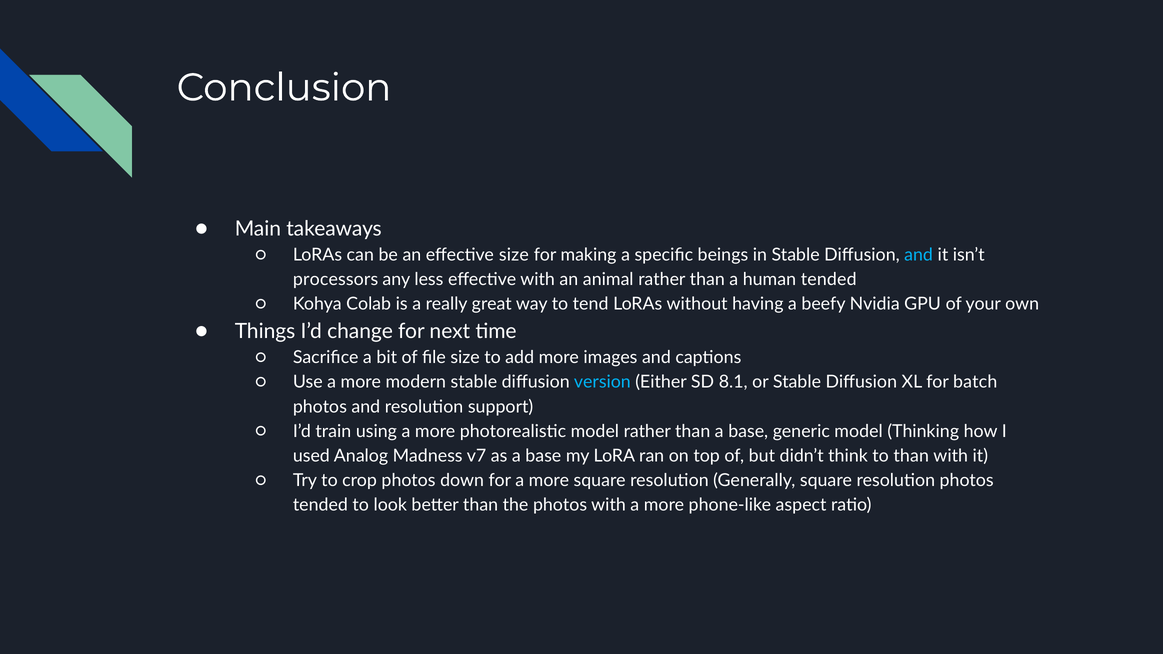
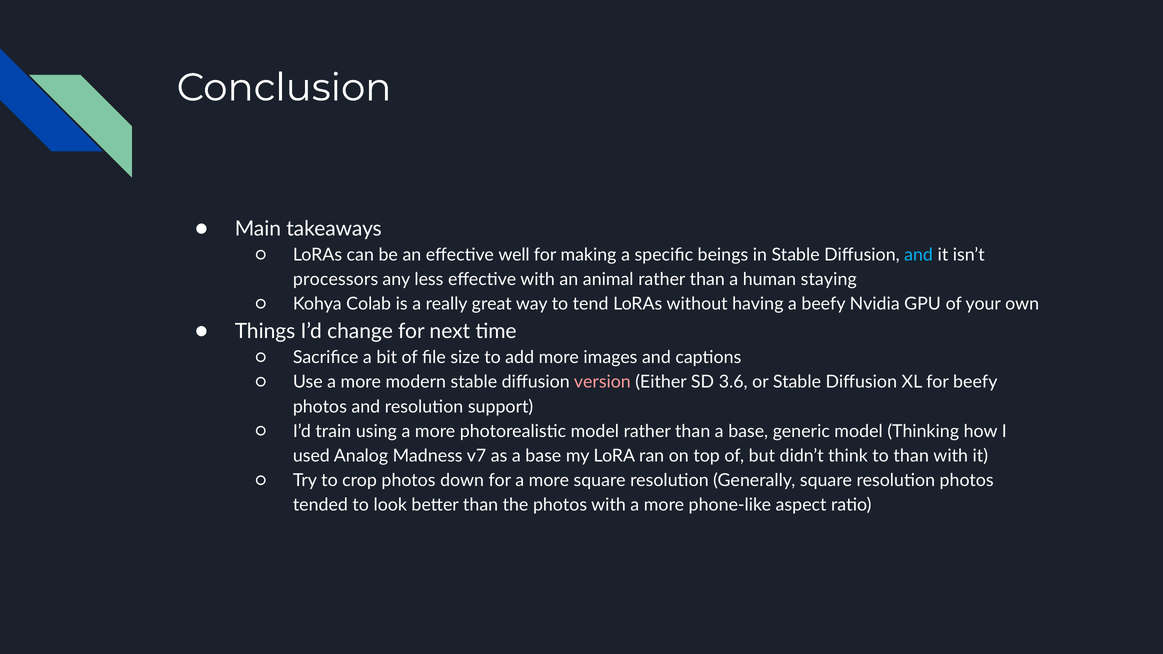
effective size: size -> well
human tended: tended -> staying
version colour: light blue -> pink
8.1: 8.1 -> 3.6
for batch: batch -> beefy
